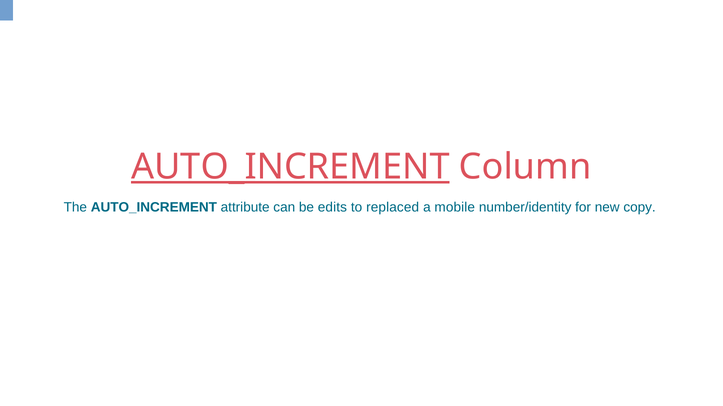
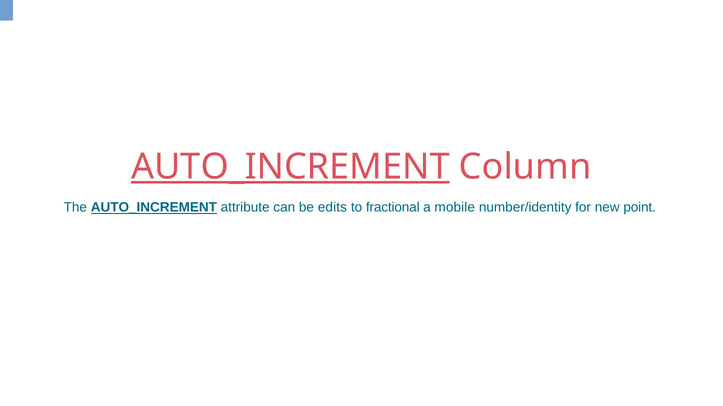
AUTO_INCREMENT at (154, 208) underline: none -> present
replaced: replaced -> fractional
copy: copy -> point
